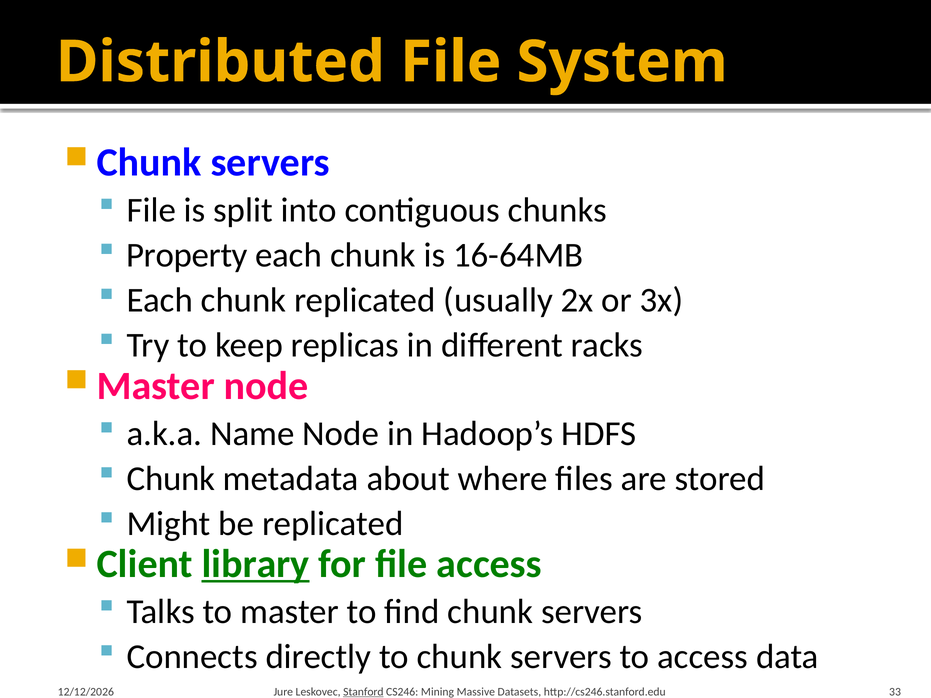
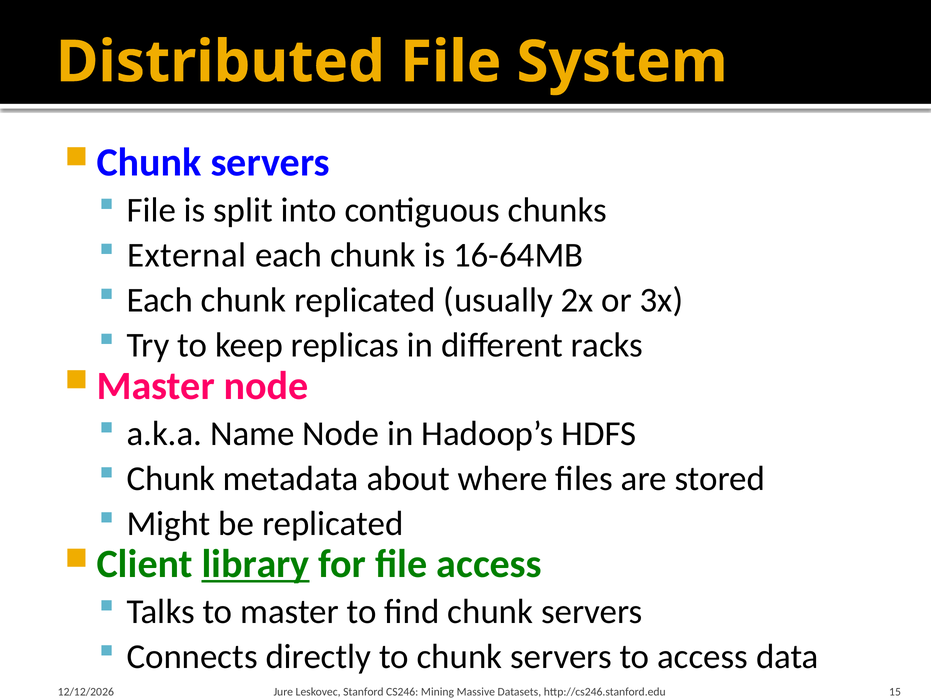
Property: Property -> External
Stanford underline: present -> none
33: 33 -> 15
